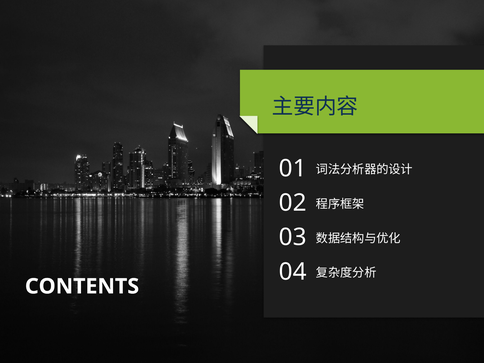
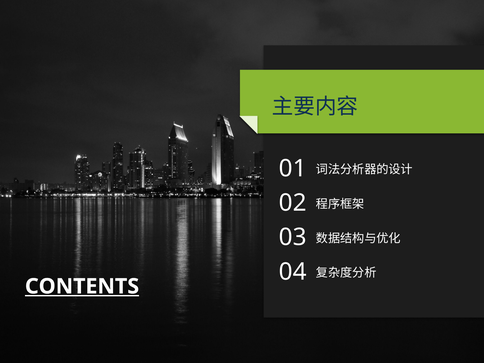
CONTENTS underline: none -> present
